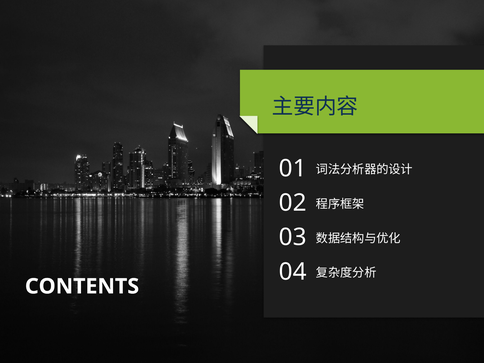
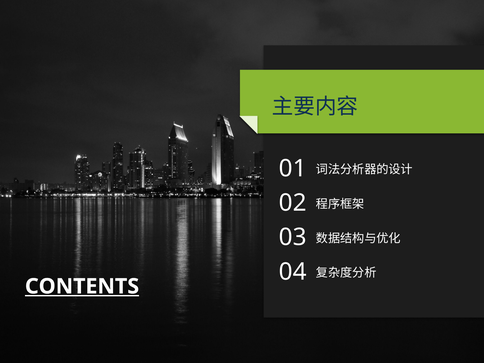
CONTENTS underline: none -> present
